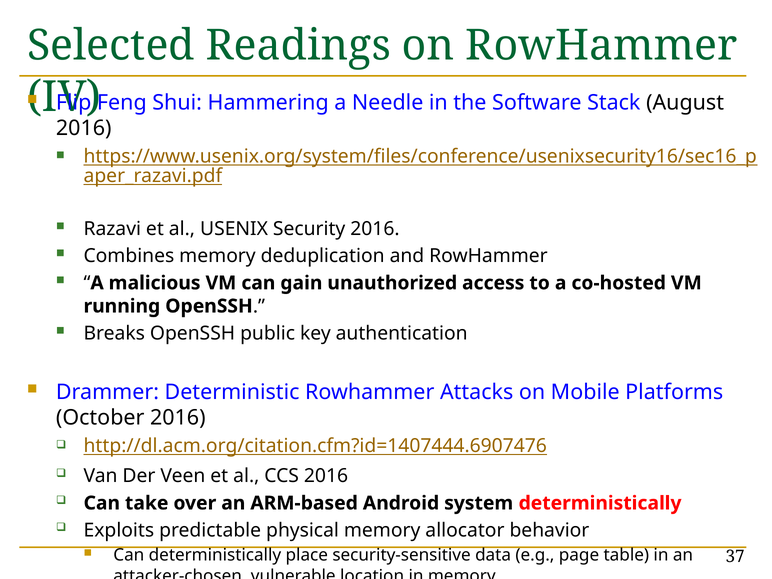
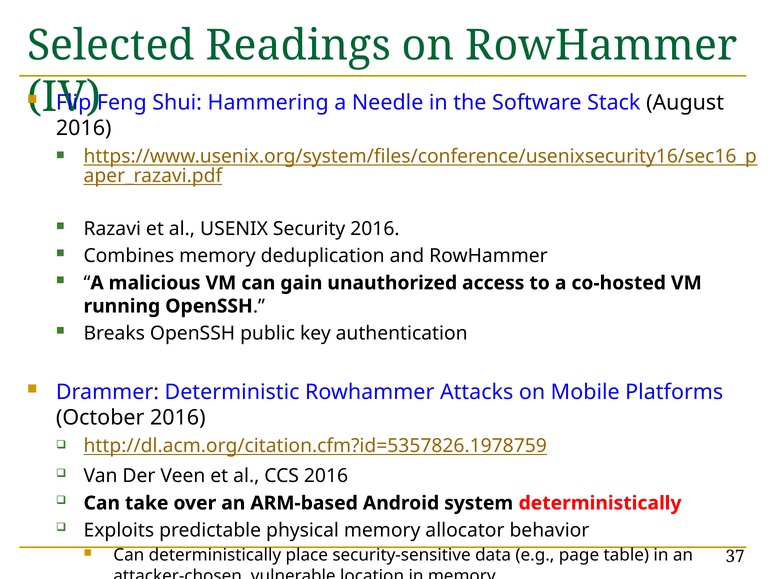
http://dl.acm.org/citation.cfm?id=1407444.6907476: http://dl.acm.org/citation.cfm?id=1407444.6907476 -> http://dl.acm.org/citation.cfm?id=5357826.1978759
